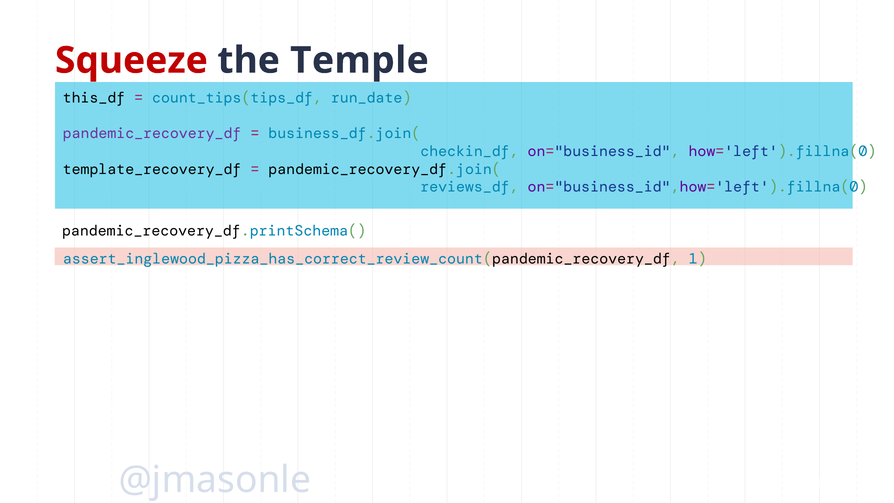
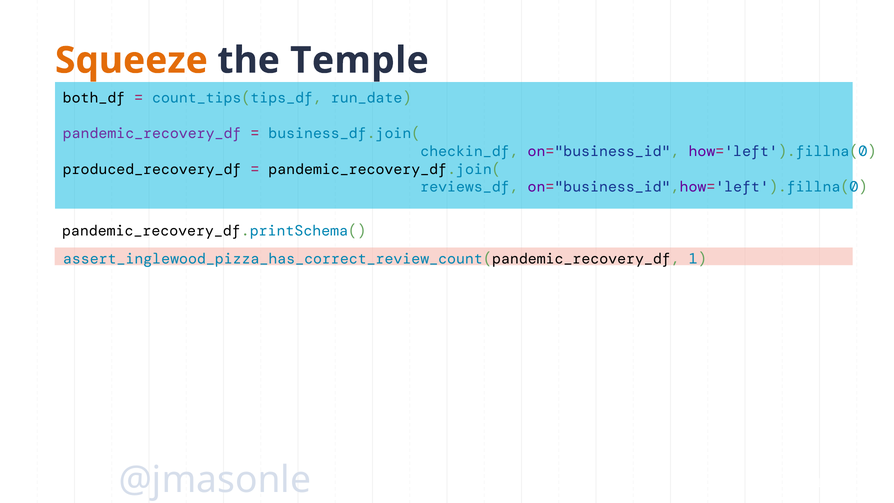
Squeeze colour: red -> orange
this_df: this_df -> both_df
template_recovery_df: template_recovery_df -> produced_recovery_df
